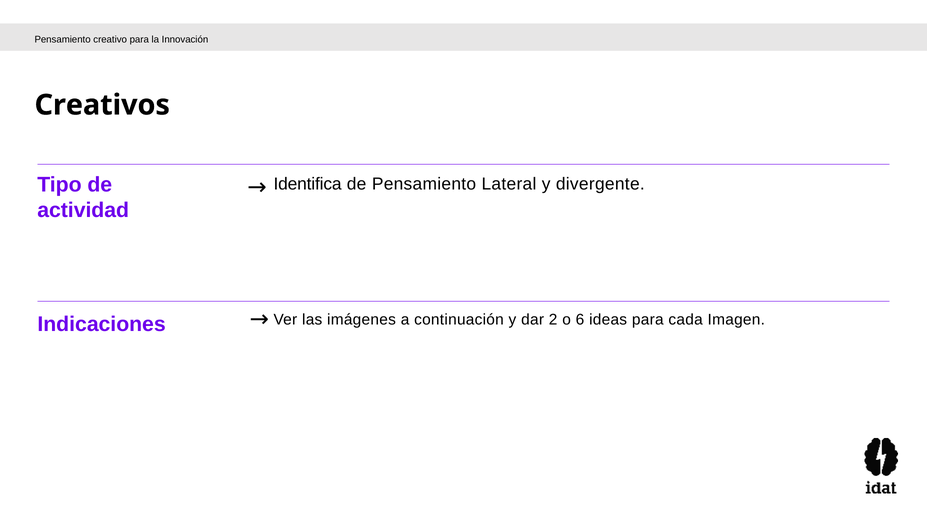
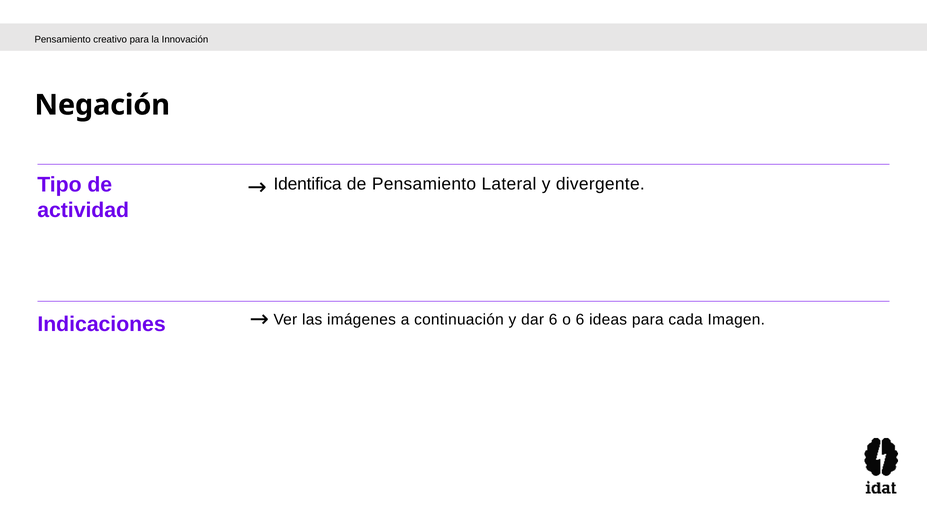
Creativos: Creativos -> Negación
dar 2: 2 -> 6
